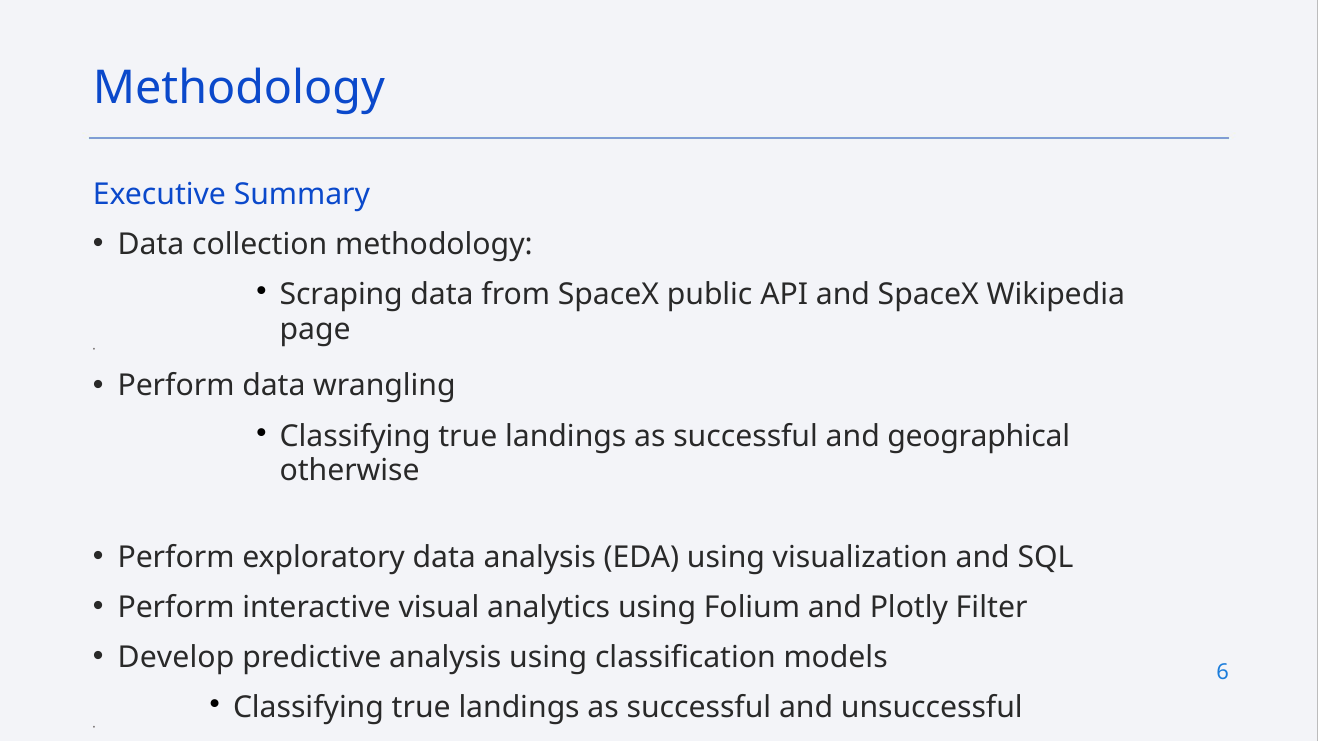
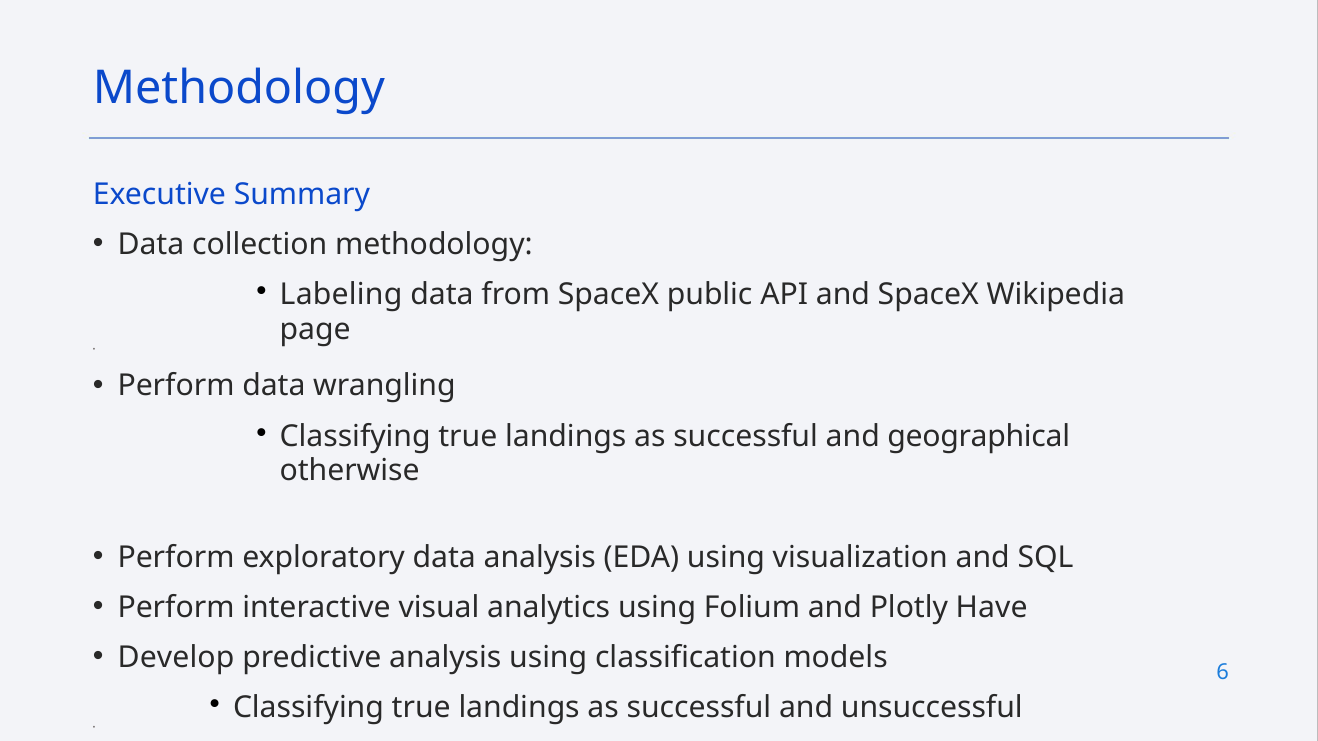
Scraping: Scraping -> Labeling
Filter: Filter -> Have
